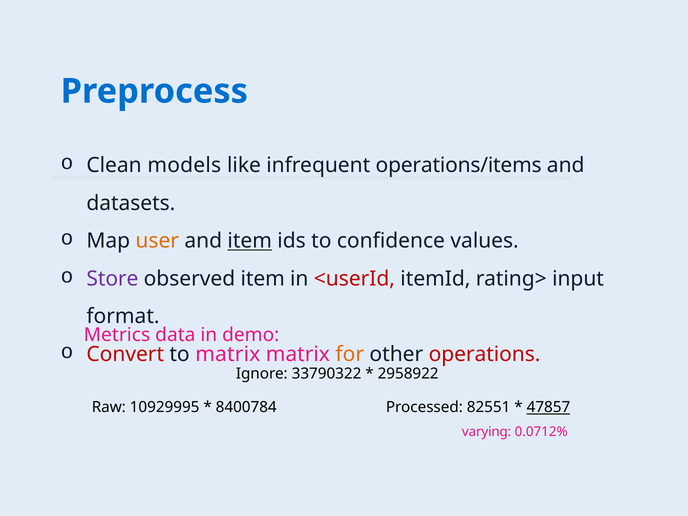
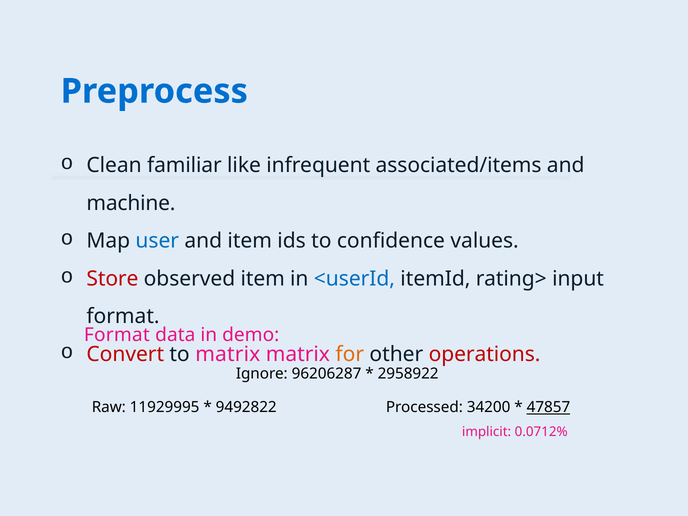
models: models -> familiar
operations/items: operations/items -> associated/items
datasets: datasets -> machine
user colour: orange -> blue
item at (250, 241) underline: present -> none
Store colour: purple -> red
<userId colour: red -> blue
Metrics at (117, 335): Metrics -> Format
33790322: 33790322 -> 96206287
10929995: 10929995 -> 11929995
8400784: 8400784 -> 9492822
82551: 82551 -> 34200
varying: varying -> implicit
